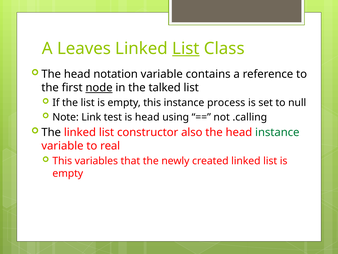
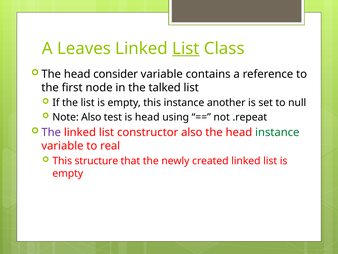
notation: notation -> consider
node underline: present -> none
process: process -> another
Note Link: Link -> Also
.calling: .calling -> .repeat
The at (51, 132) colour: black -> purple
variables: variables -> structure
